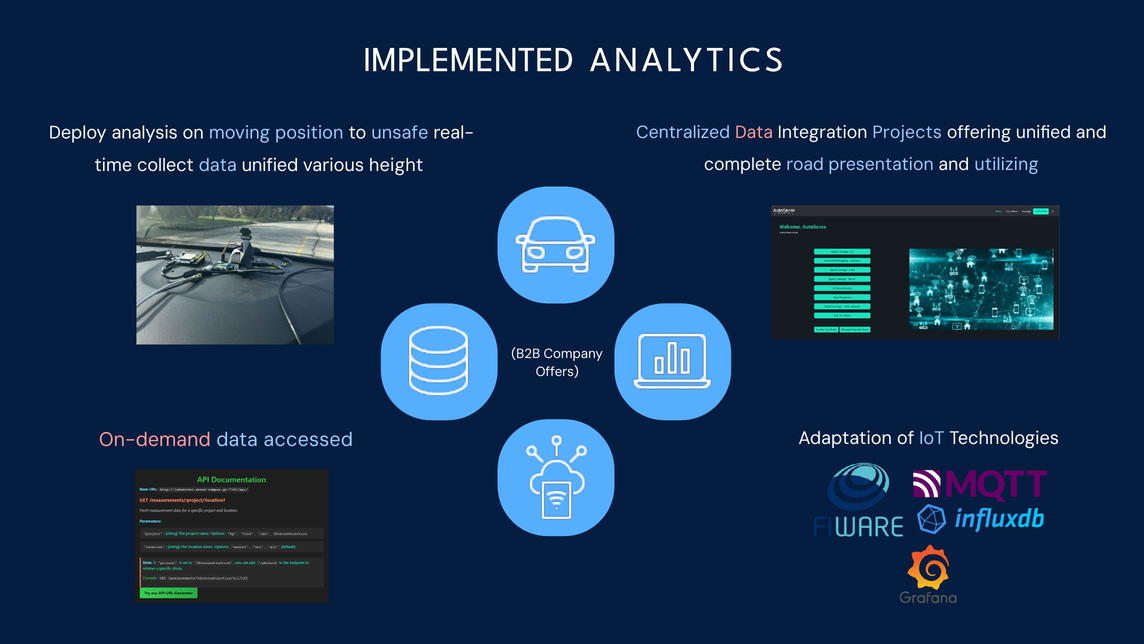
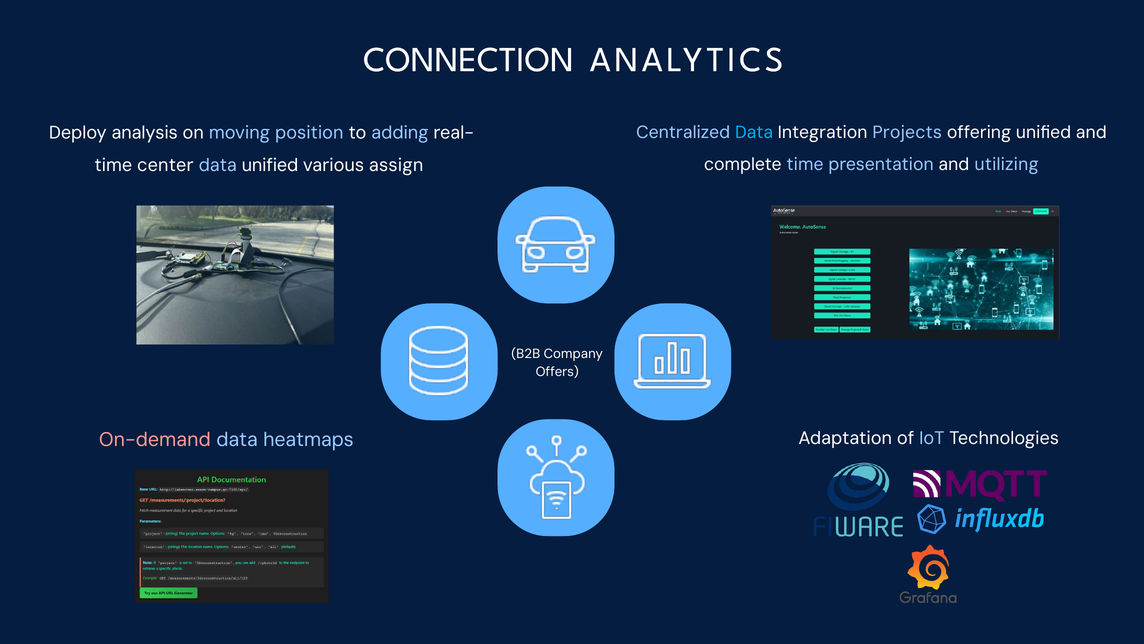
IMPLEMENTED: IMPLEMENTED -> CONNECTION
unsafe: unsafe -> adding
Data at (754, 132) colour: pink -> light blue
complete road: road -> time
collect: collect -> center
height: height -> assign
accessed: accessed -> heatmaps
